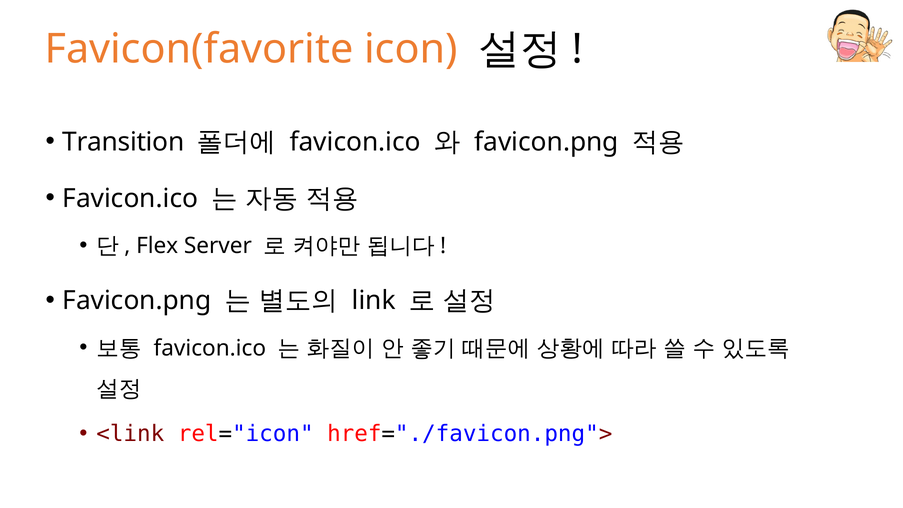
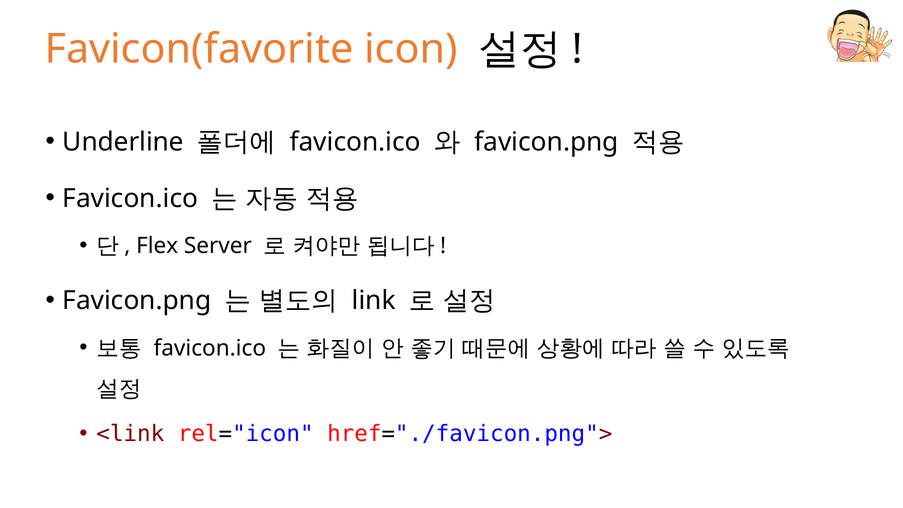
Transition: Transition -> Underline
